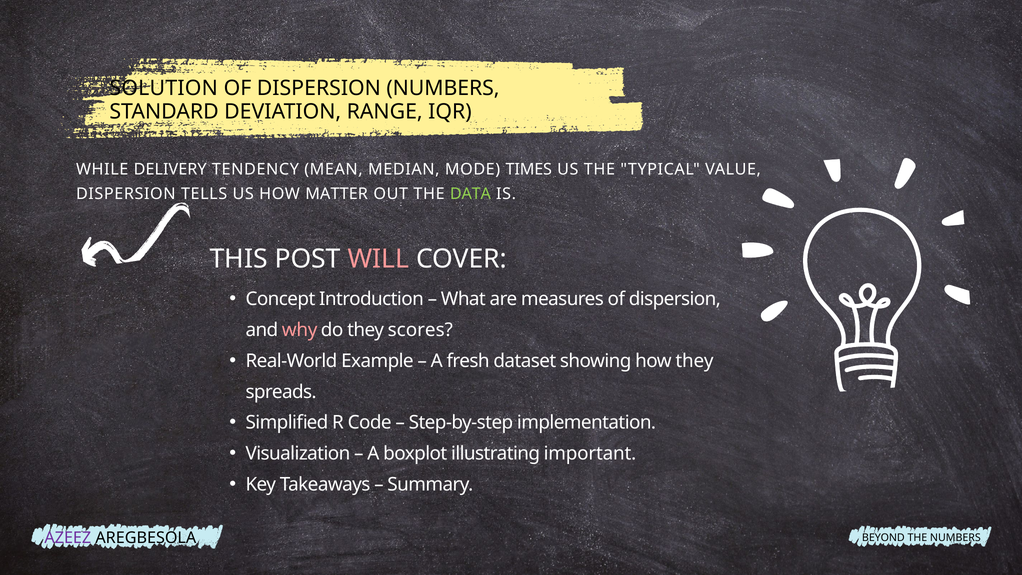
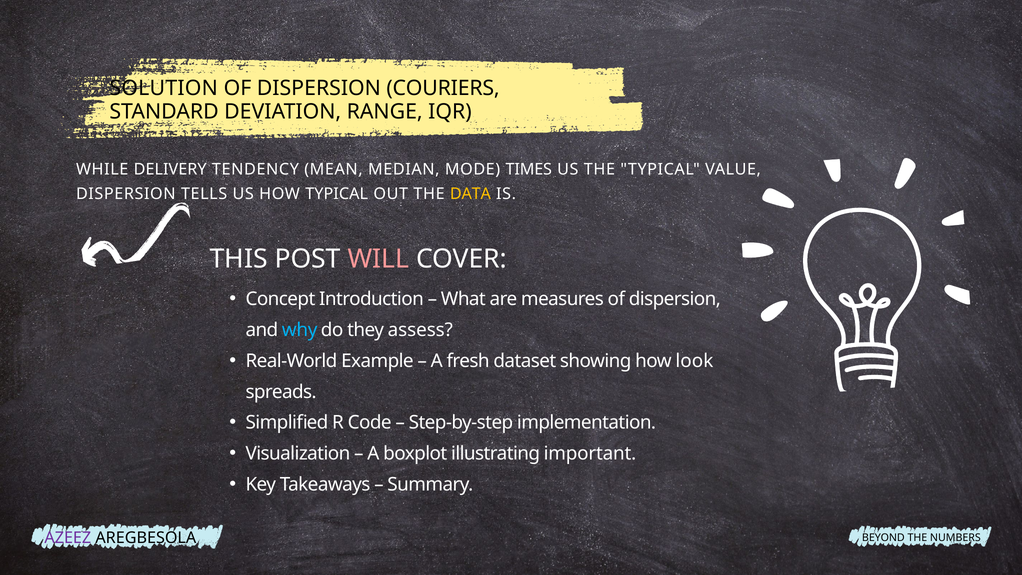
DISPERSION NUMBERS: NUMBERS -> COURIERS
HOW MATTER: MATTER -> TYPICAL
DATA colour: light green -> yellow
why colour: pink -> light blue
scores: scores -> assess
how they: they -> look
